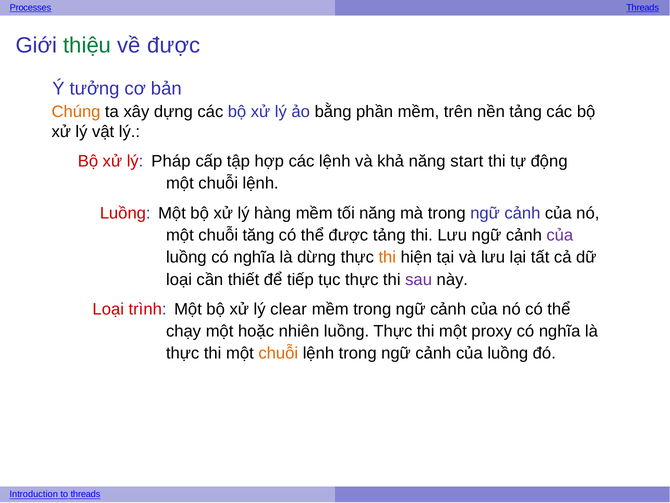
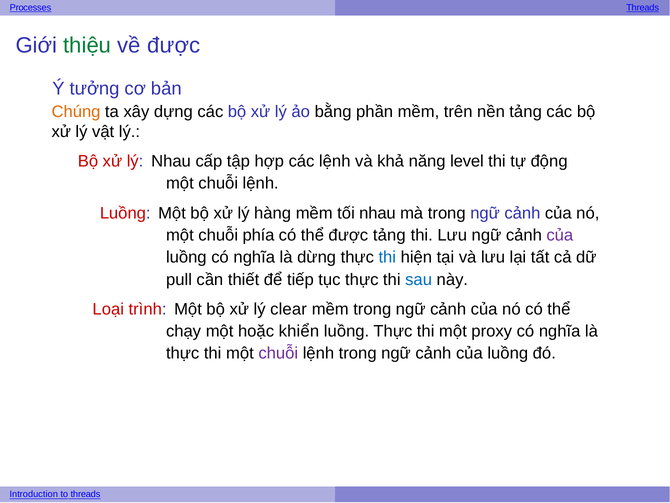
lý Pháp: Pháp -> Nhau
start: start -> level
tối năng: năng -> nhau
tăng: tăng -> phía
thi at (387, 257) colour: orange -> blue
loại at (179, 280): loại -> pull
sau colour: purple -> blue
nhiên: nhiên -> khiển
chuỗi at (278, 353) colour: orange -> purple
